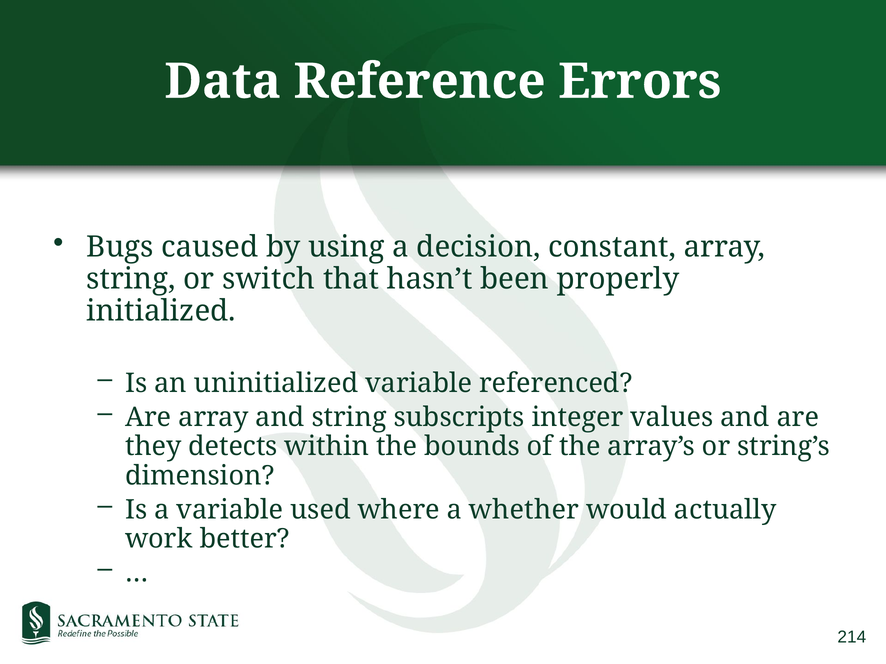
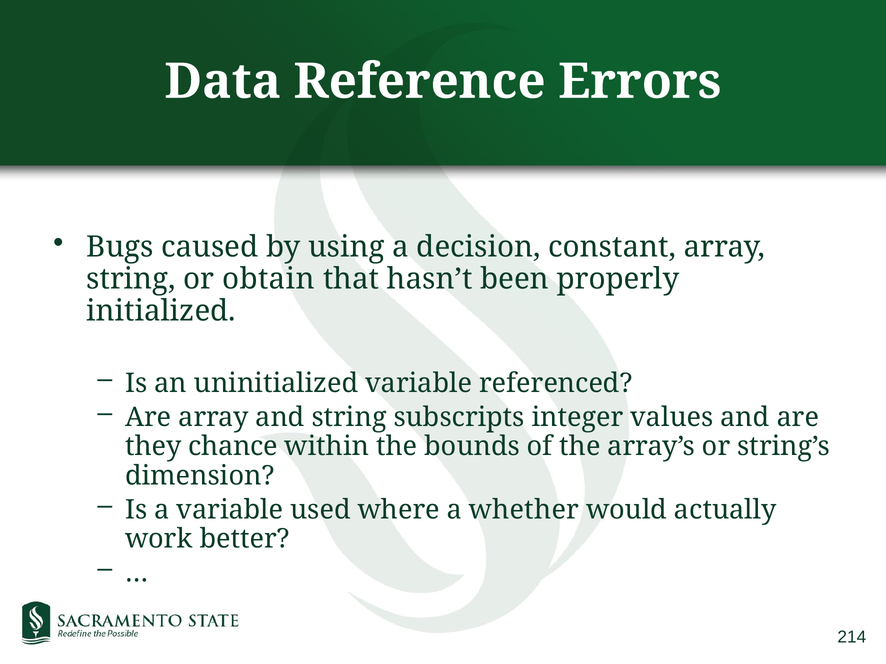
switch: switch -> obtain
detects: detects -> chance
